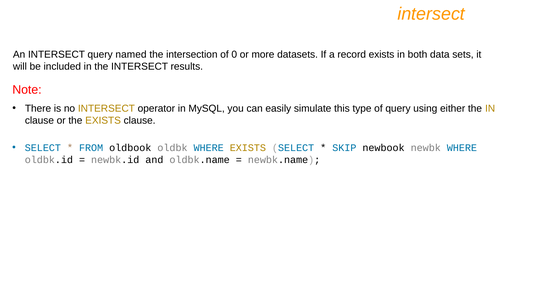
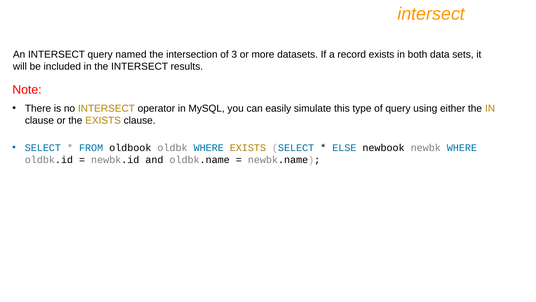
0: 0 -> 3
SKIP: SKIP -> ELSE
